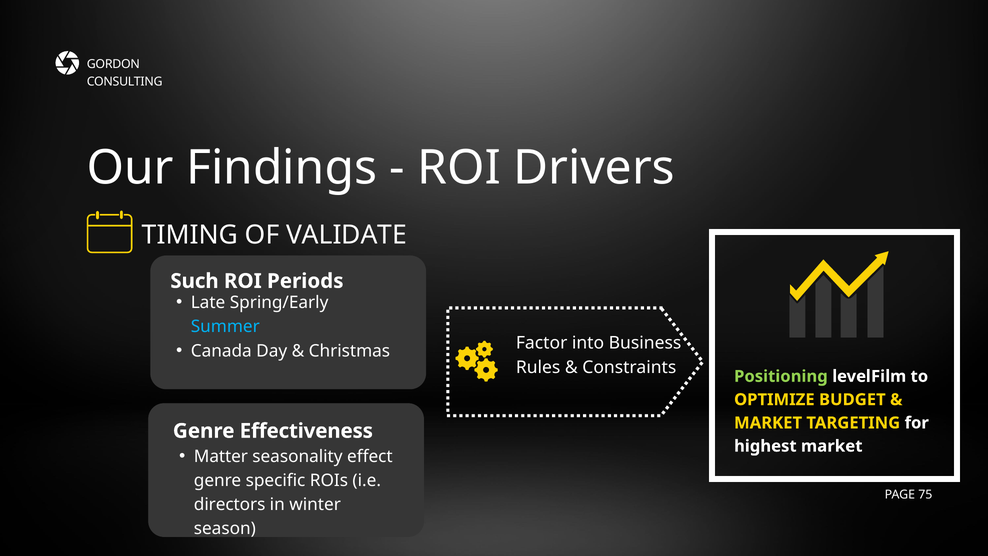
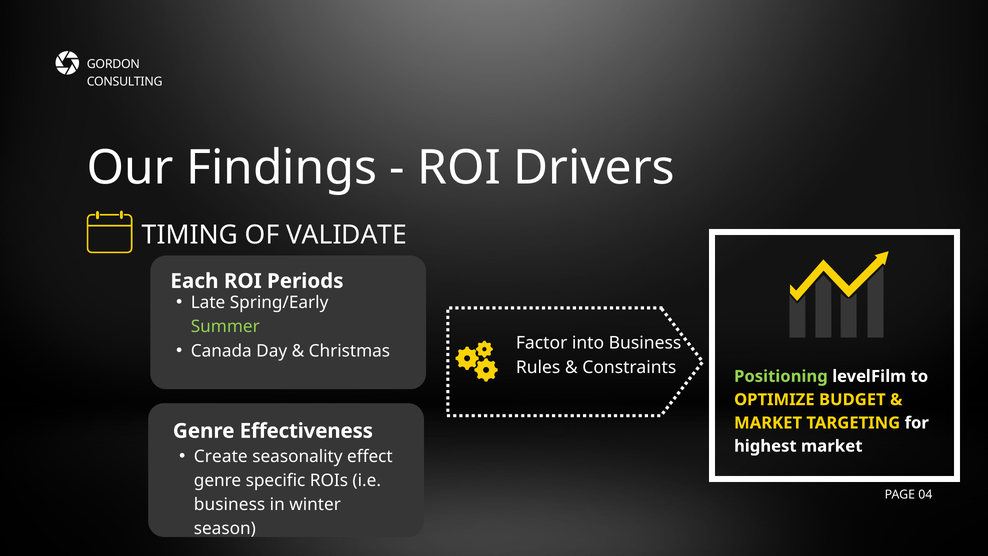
Such: Such -> Each
Summer colour: light blue -> light green
Matter: Matter -> Create
75: 75 -> 04
directors at (230, 504): directors -> business
